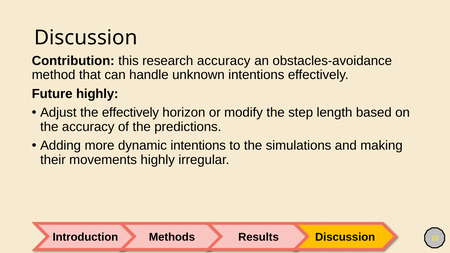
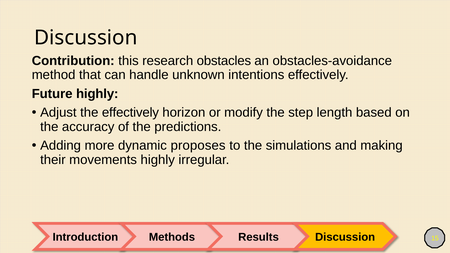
research accuracy: accuracy -> obstacles
dynamic intentions: intentions -> proposes
